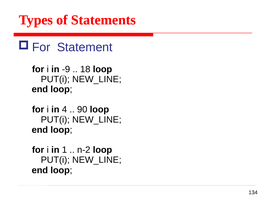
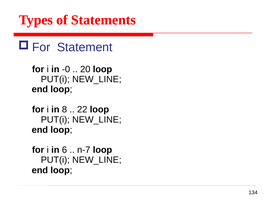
-9: -9 -> -0
18: 18 -> 20
4: 4 -> 8
90: 90 -> 22
1: 1 -> 6
n-2: n-2 -> n-7
